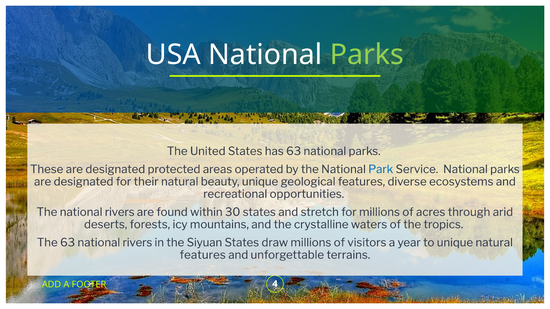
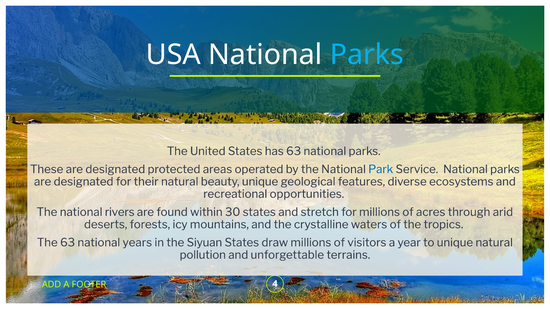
Parks at (367, 55) colour: light green -> light blue
63 national rivers: rivers -> years
features at (203, 255): features -> pollution
